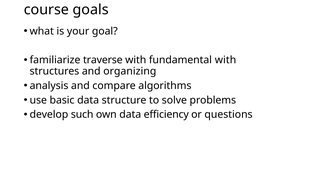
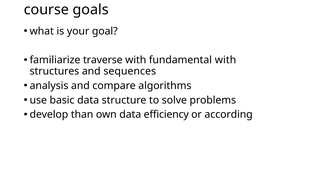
organizing: organizing -> sequences
such: such -> than
questions: questions -> according
